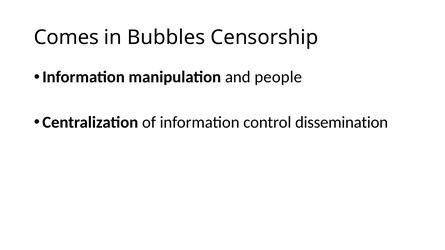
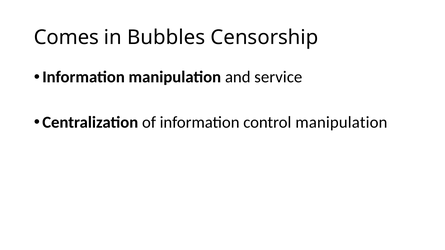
people: people -> service
control dissemination: dissemination -> manipulation
